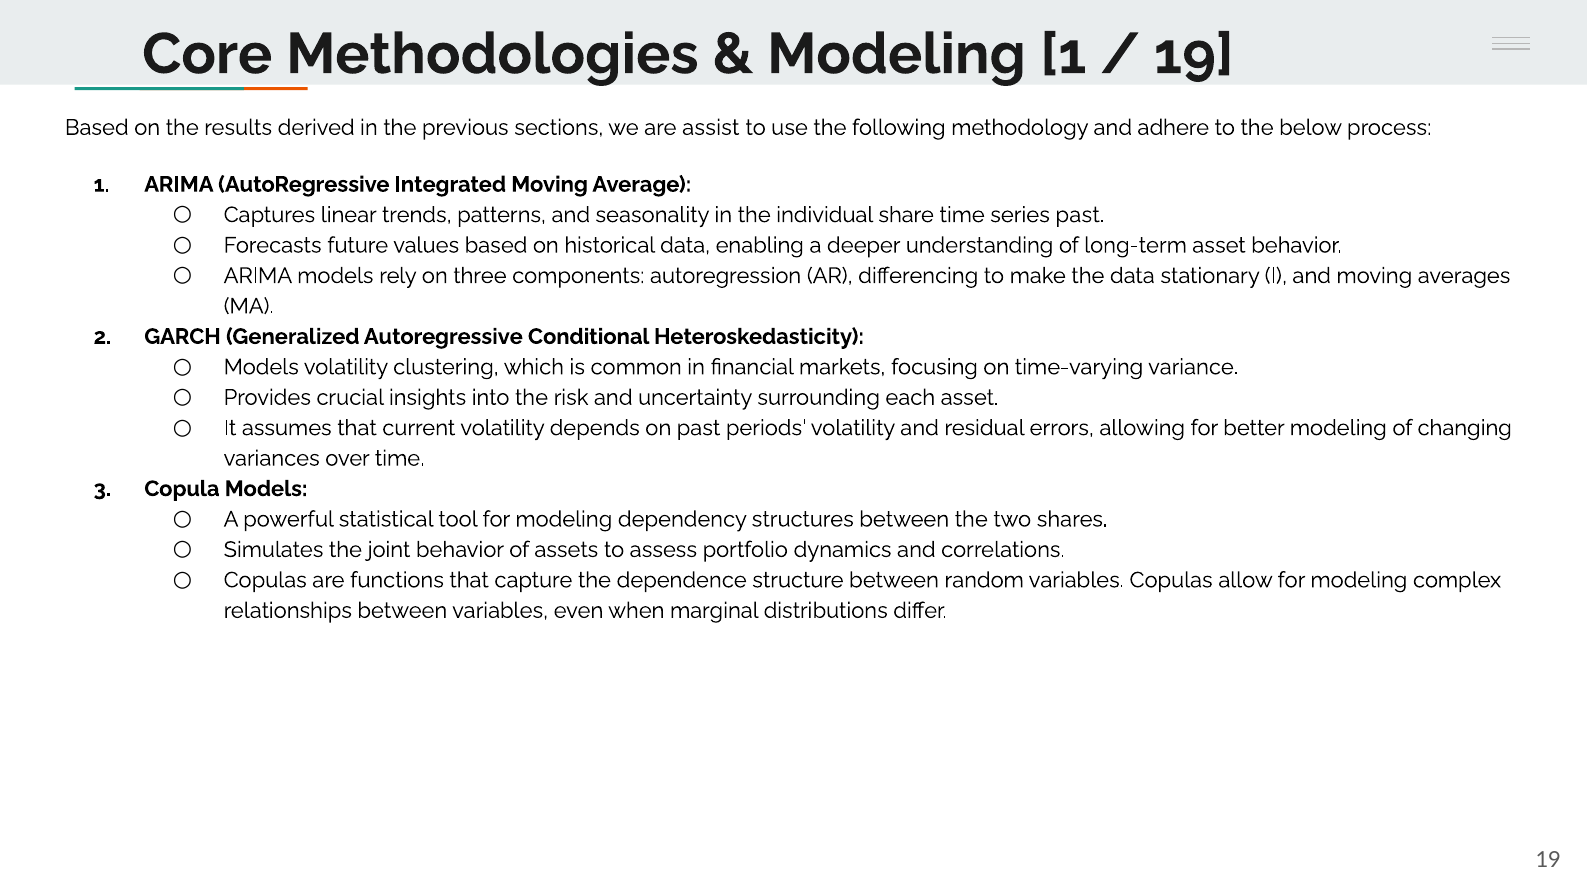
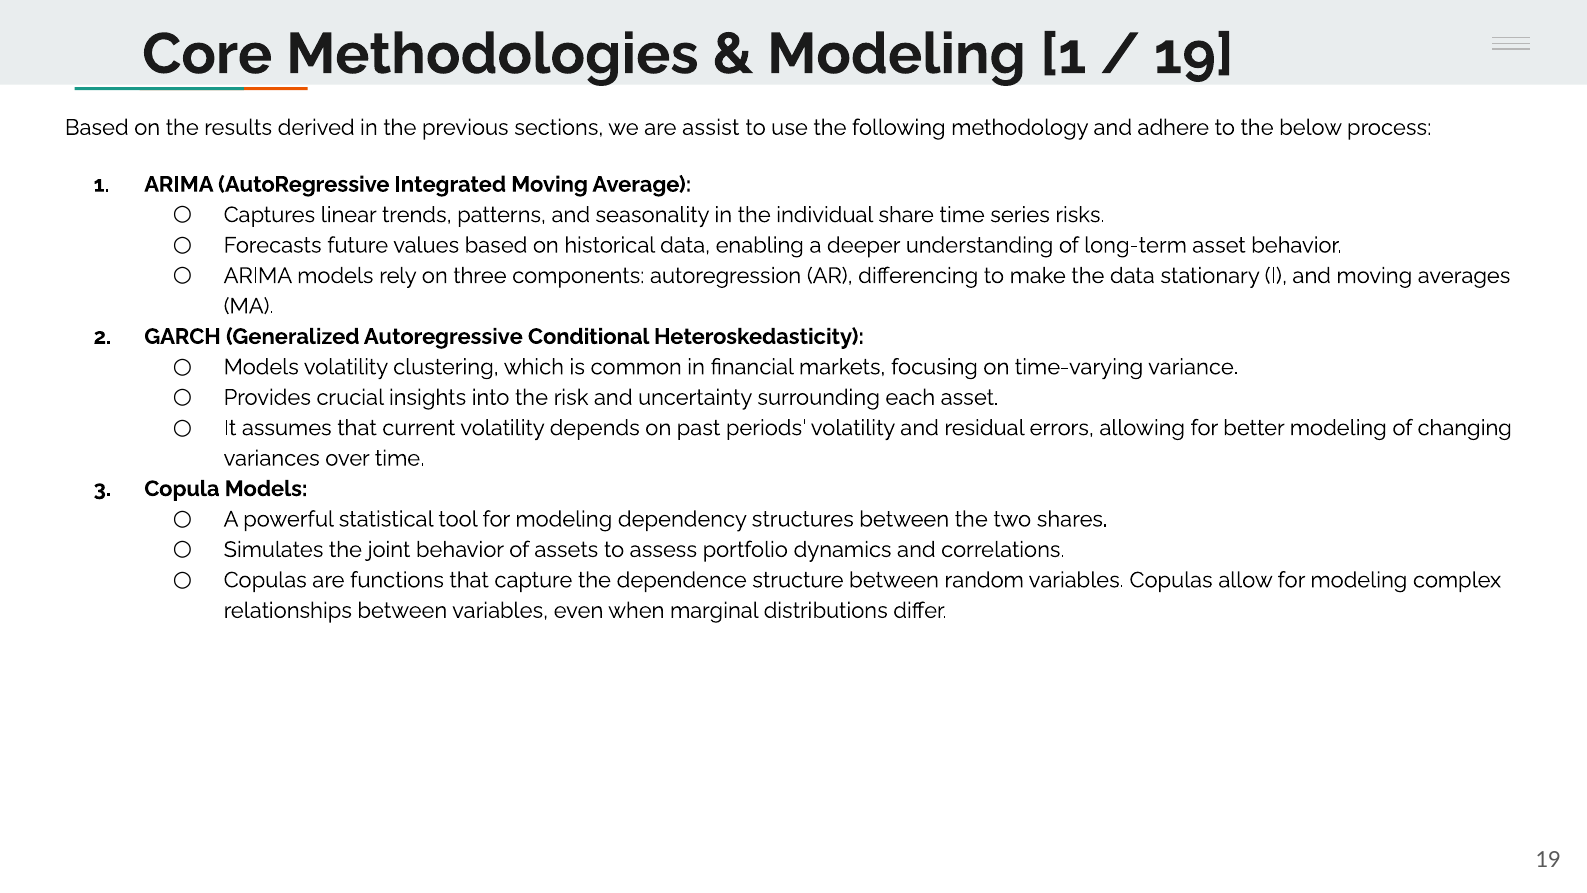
series past: past -> risks
